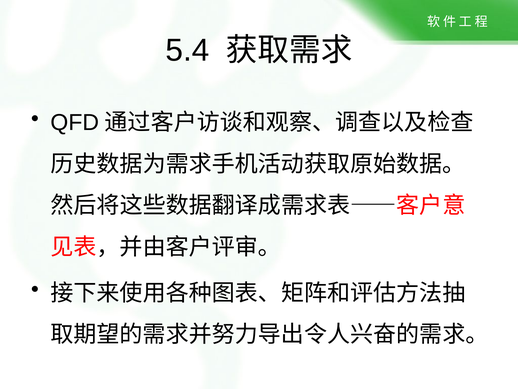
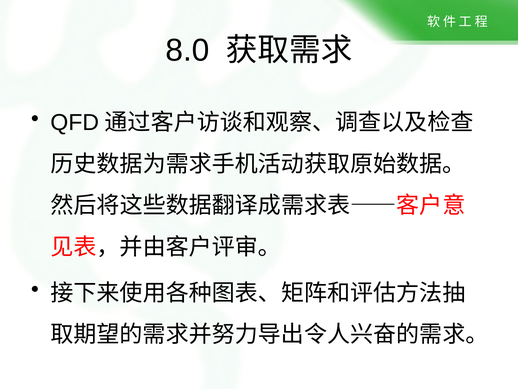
5.4: 5.4 -> 8.0
